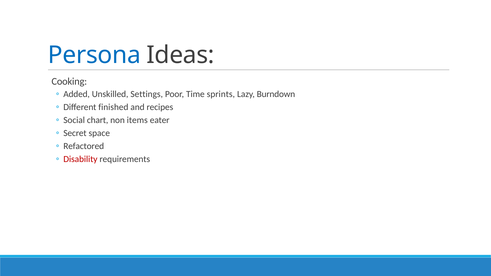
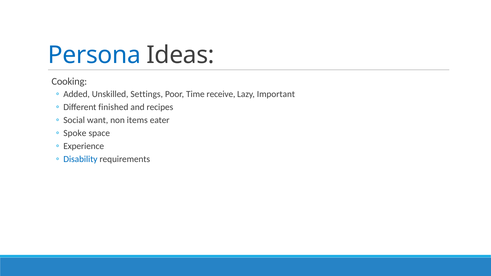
sprints: sprints -> receive
Burndown: Burndown -> Important
chart: chart -> want
Secret: Secret -> Spoke
Refactored: Refactored -> Experience
Disability colour: red -> blue
